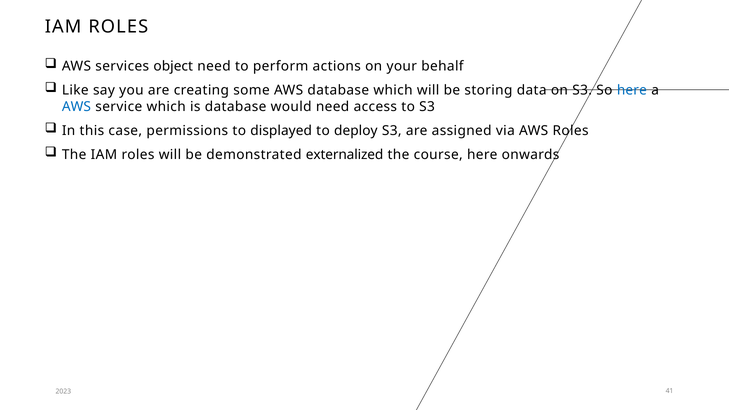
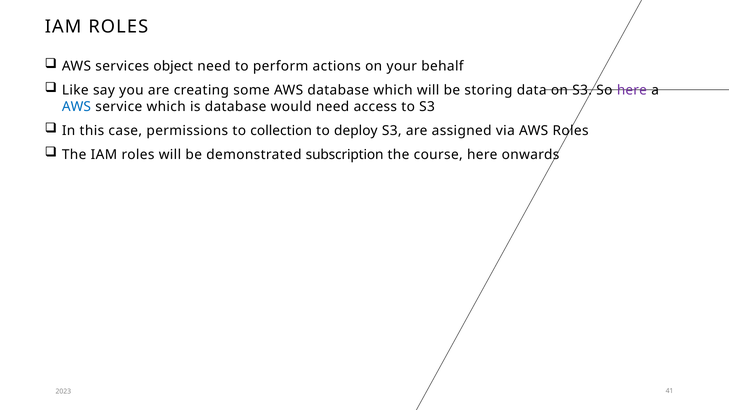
here at (632, 90) colour: blue -> purple
displayed: displayed -> collection
externalized: externalized -> subscription
